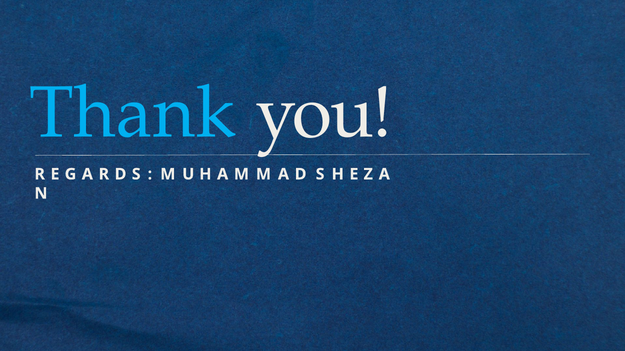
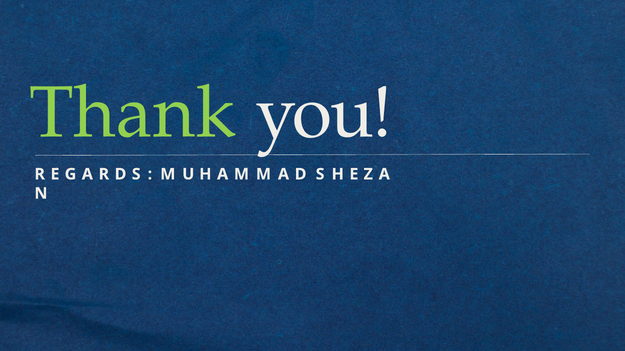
Thank colour: light blue -> light green
